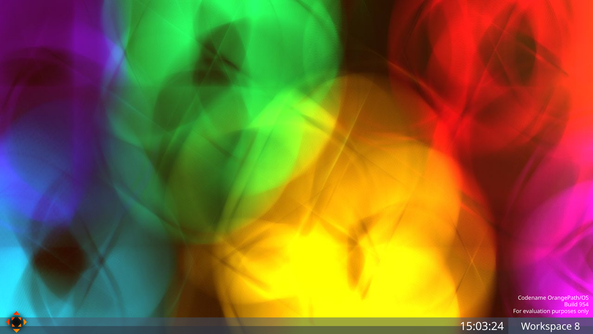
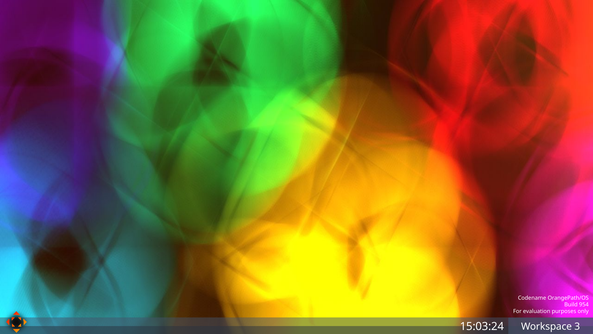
8: 8 -> 3
